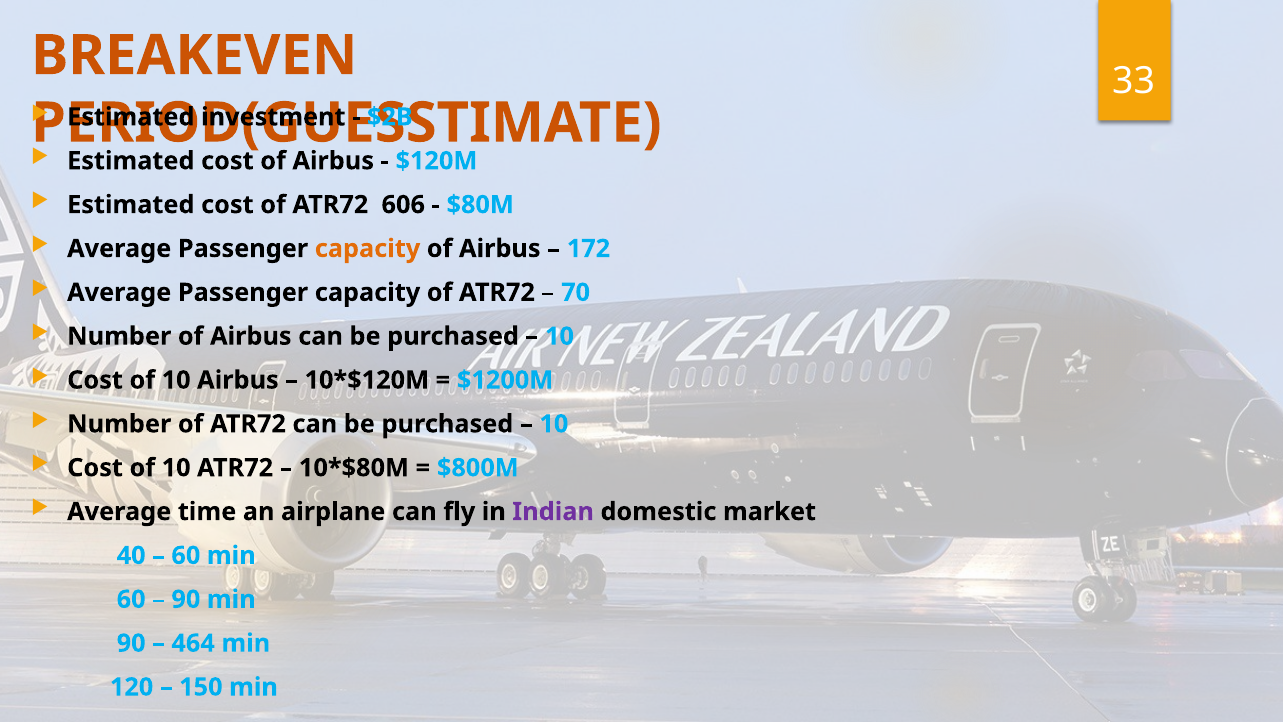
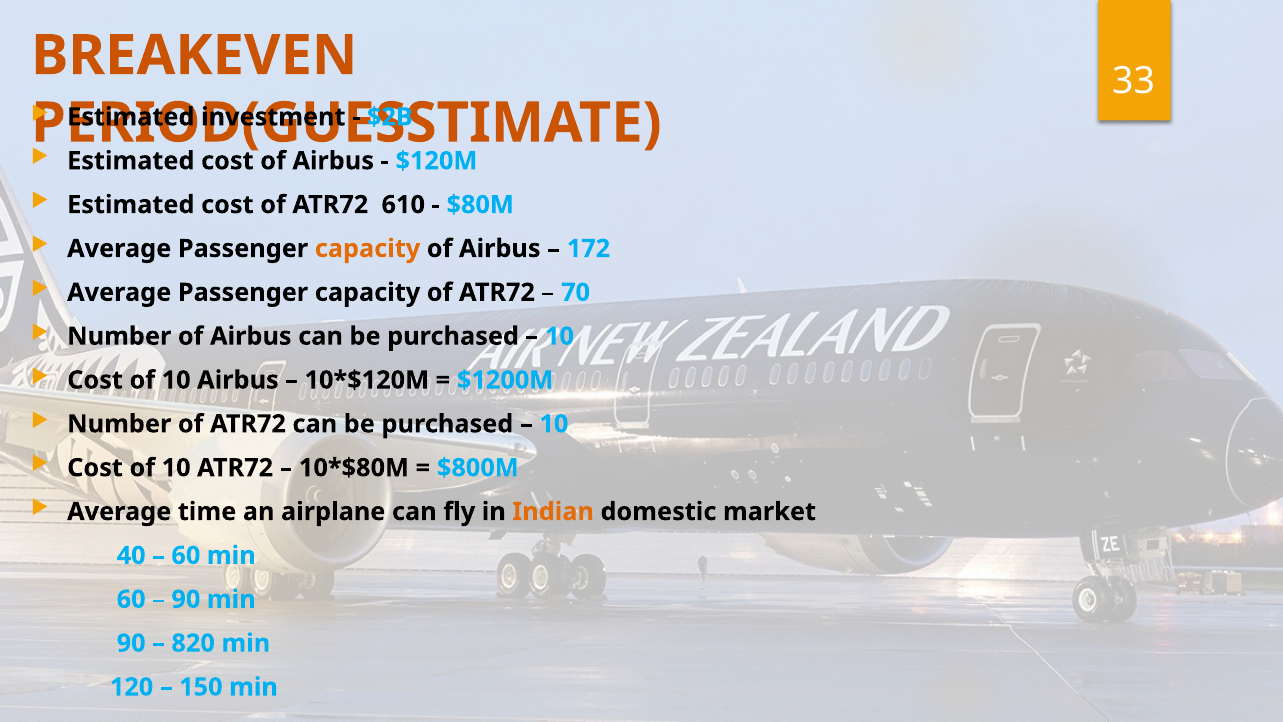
606: 606 -> 610
Indian colour: purple -> orange
464: 464 -> 820
